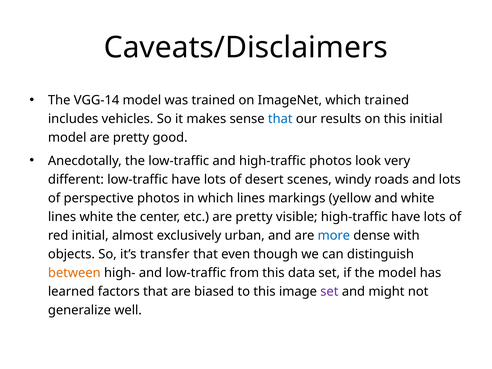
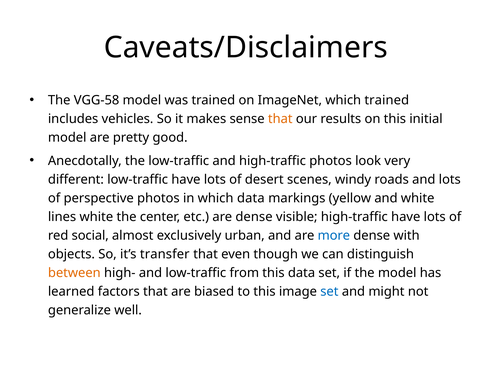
VGG-14: VGG-14 -> VGG-58
that at (280, 119) colour: blue -> orange
which lines: lines -> data
etc are pretty: pretty -> dense
red initial: initial -> social
set at (329, 291) colour: purple -> blue
